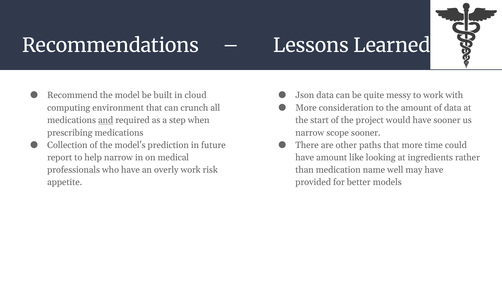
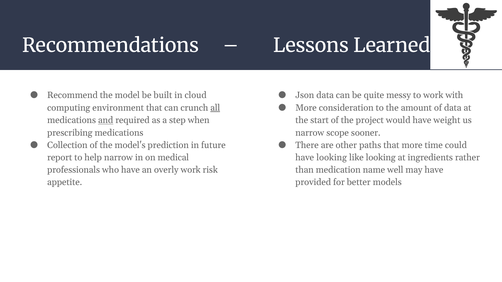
all underline: none -> present
have sooner: sooner -> weight
have amount: amount -> looking
